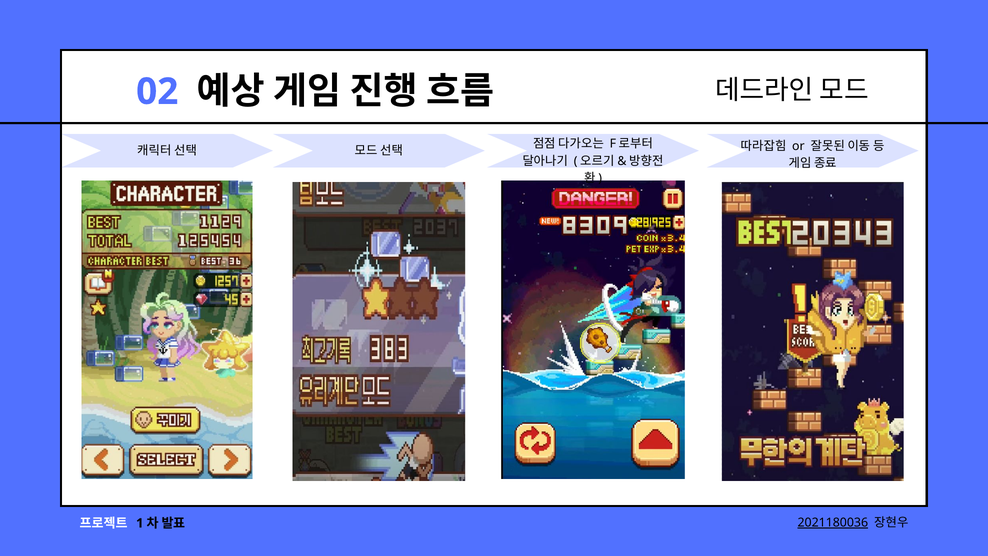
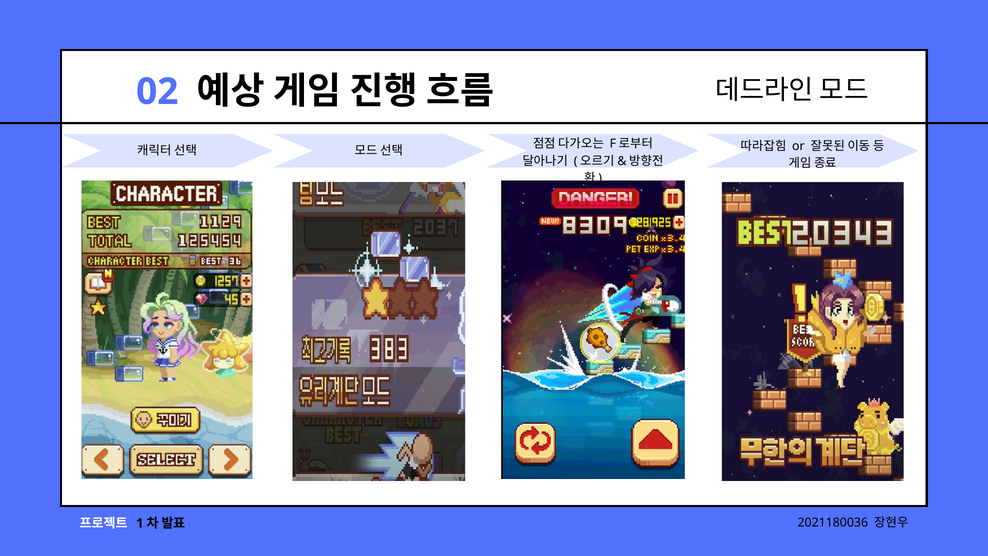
2021180036 underline: present -> none
